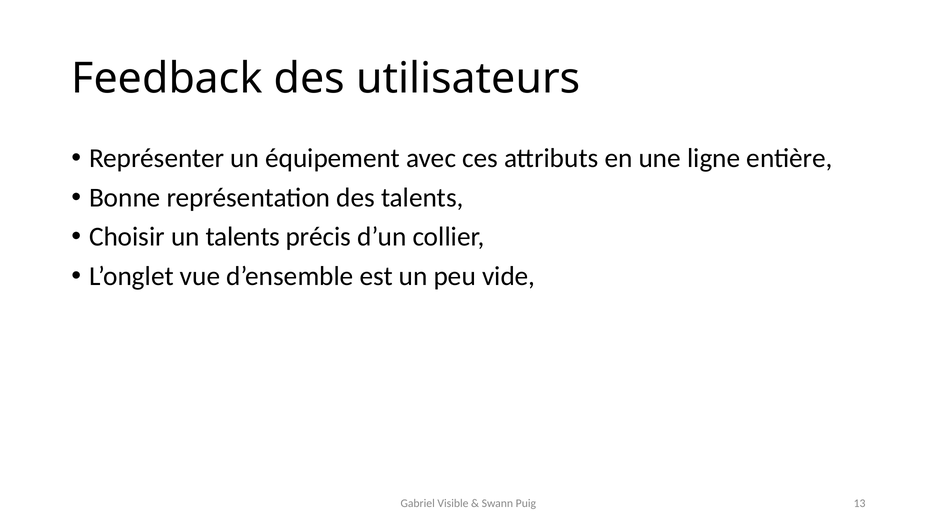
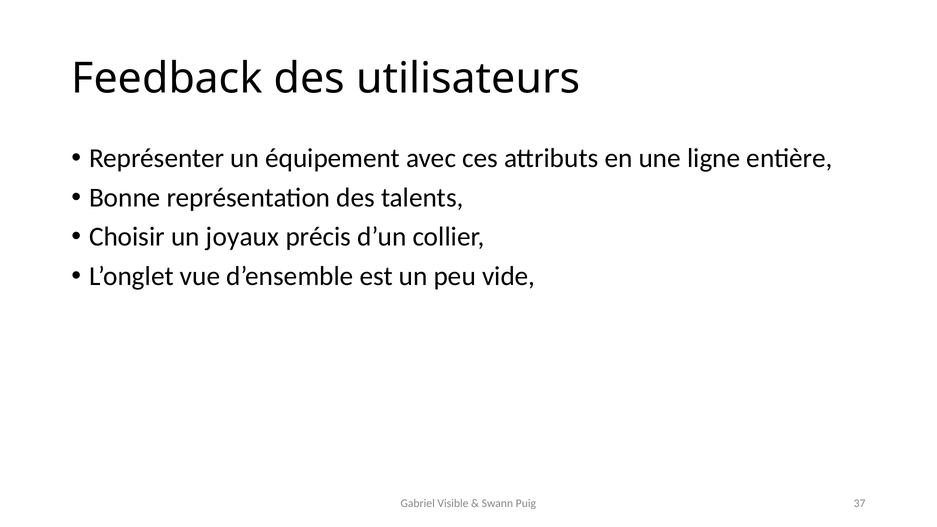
un talents: talents -> joyaux
13: 13 -> 37
